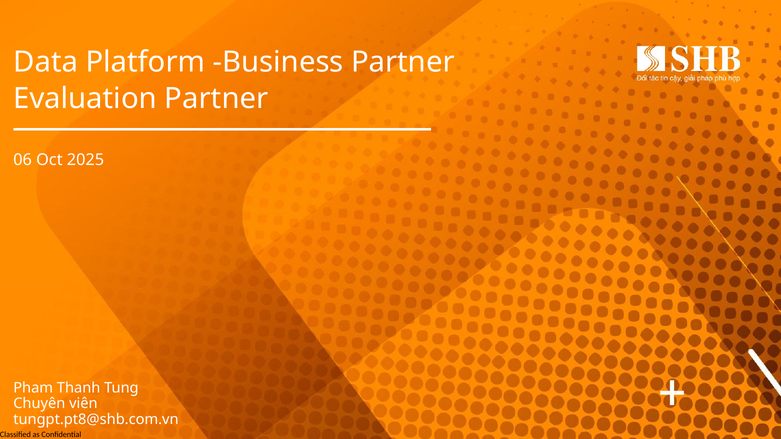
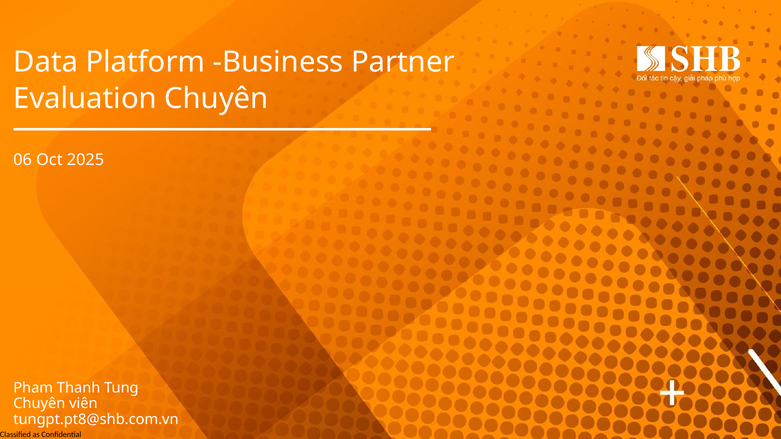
Evaluation Partner: Partner -> Chuyên
